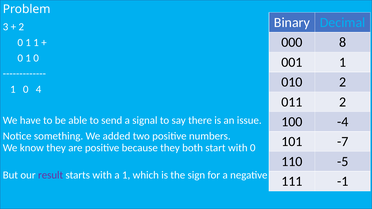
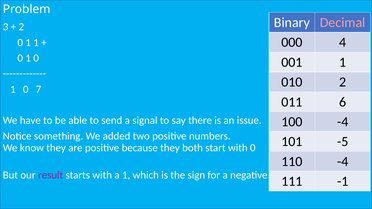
Decimal colour: light blue -> pink
8: 8 -> 4
4: 4 -> 7
011 2: 2 -> 6
-7: -7 -> -5
110 -5: -5 -> -4
